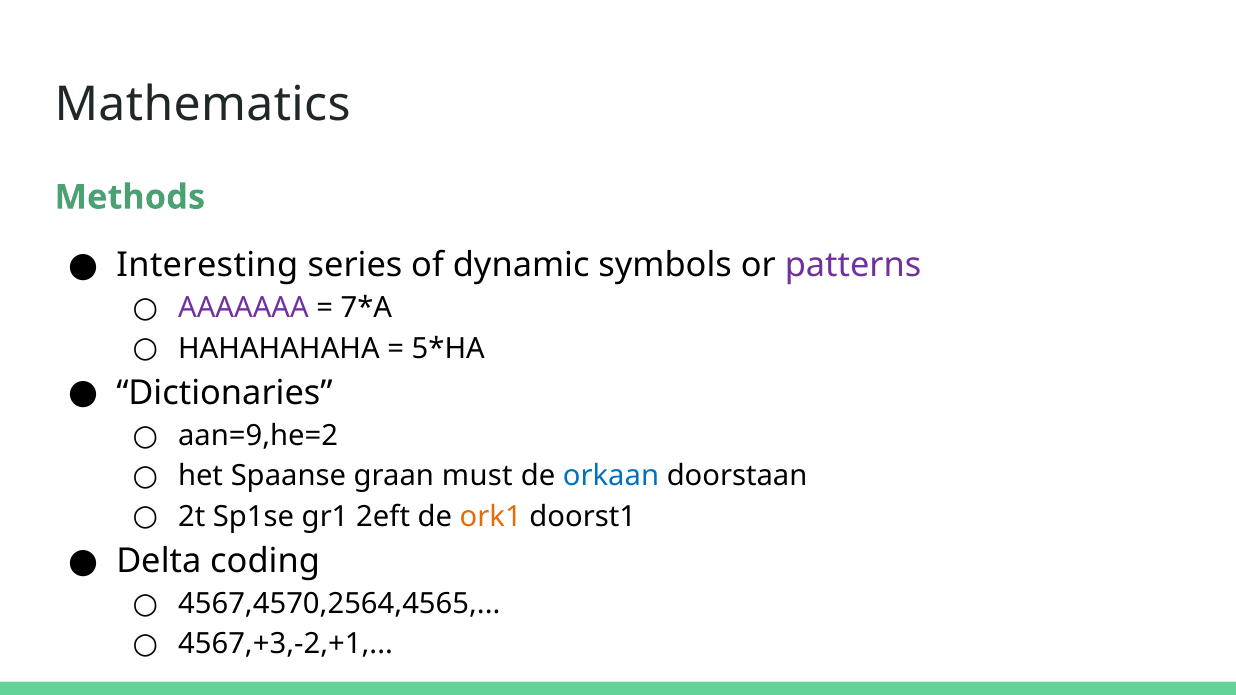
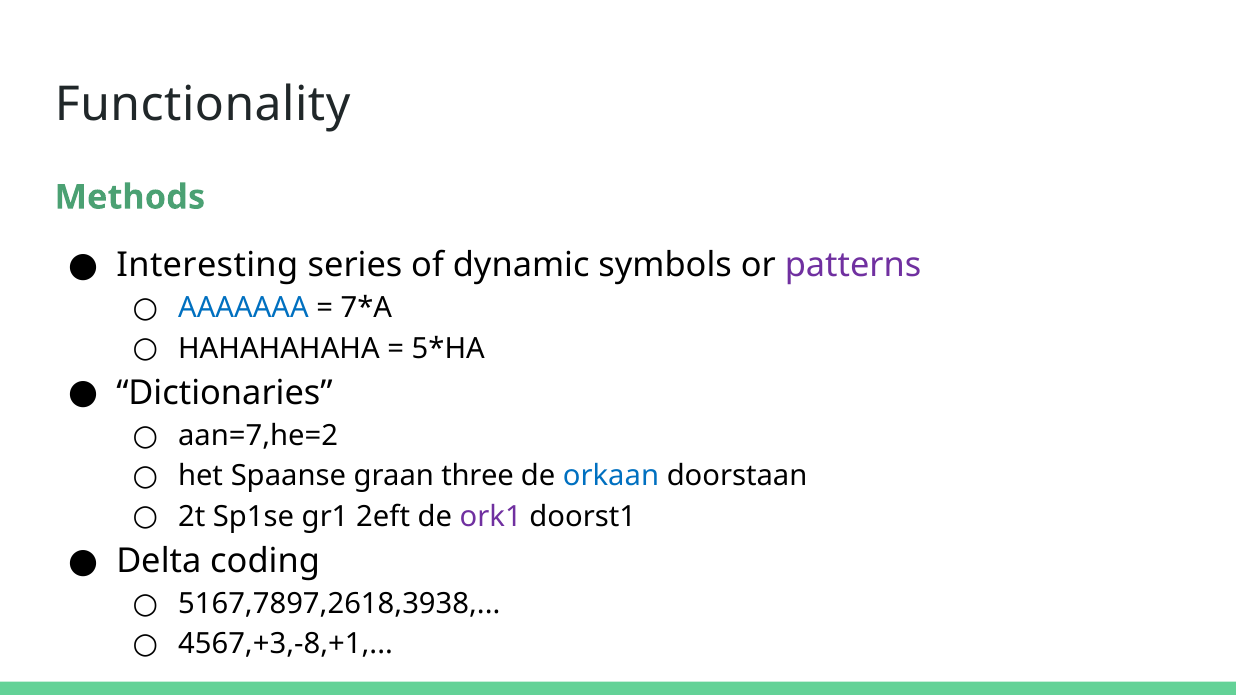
Mathematics: Mathematics -> Functionality
AAAAAAA colour: purple -> blue
aan=9,he=2: aan=9,he=2 -> aan=7,he=2
must: must -> three
ork1 colour: orange -> purple
4567,4570,2564,4565: 4567,4570,2564,4565 -> 5167,7897,2618,3938
4567,+3,-2,+1: 4567,+3,-2,+1 -> 4567,+3,-8,+1
